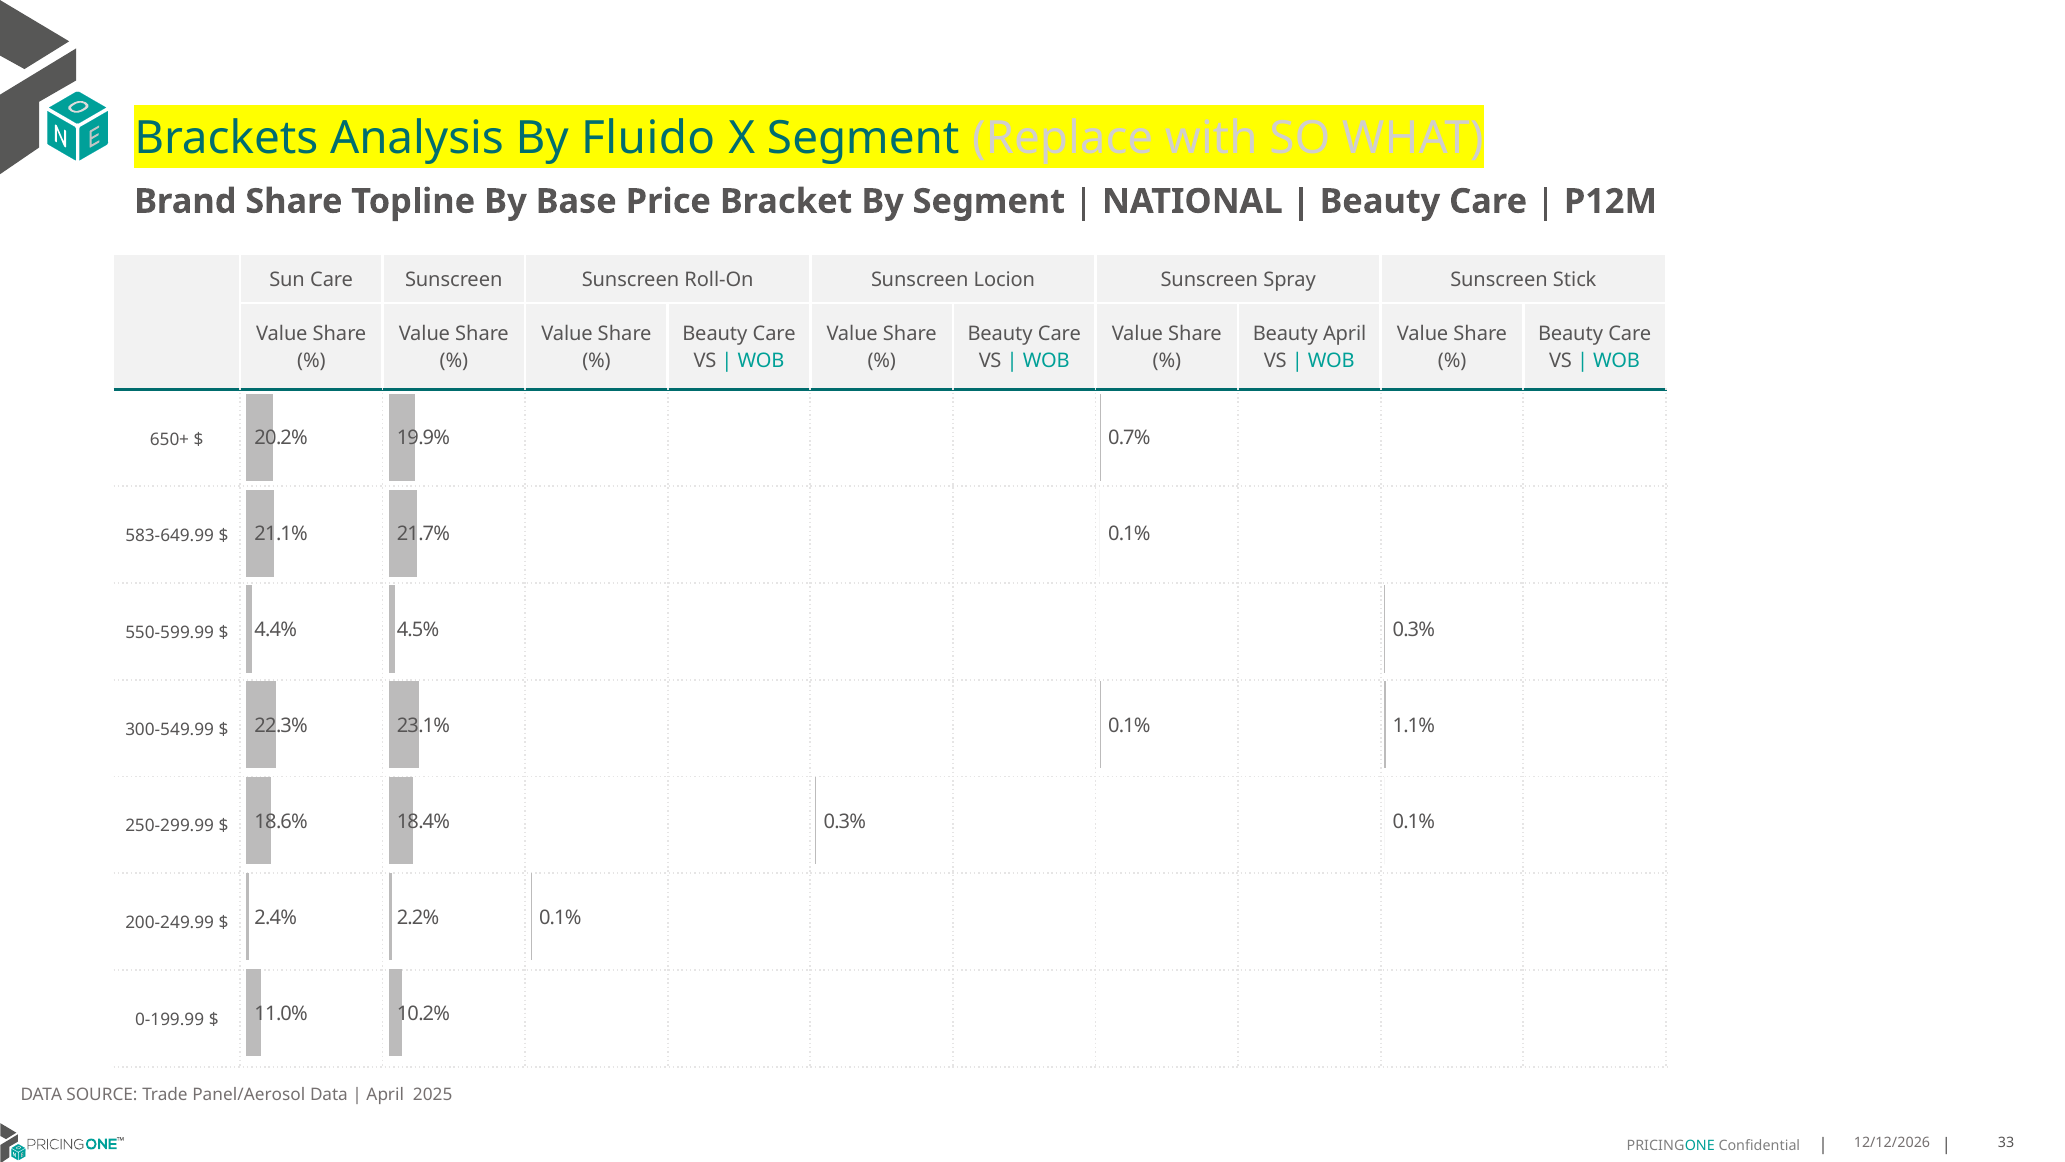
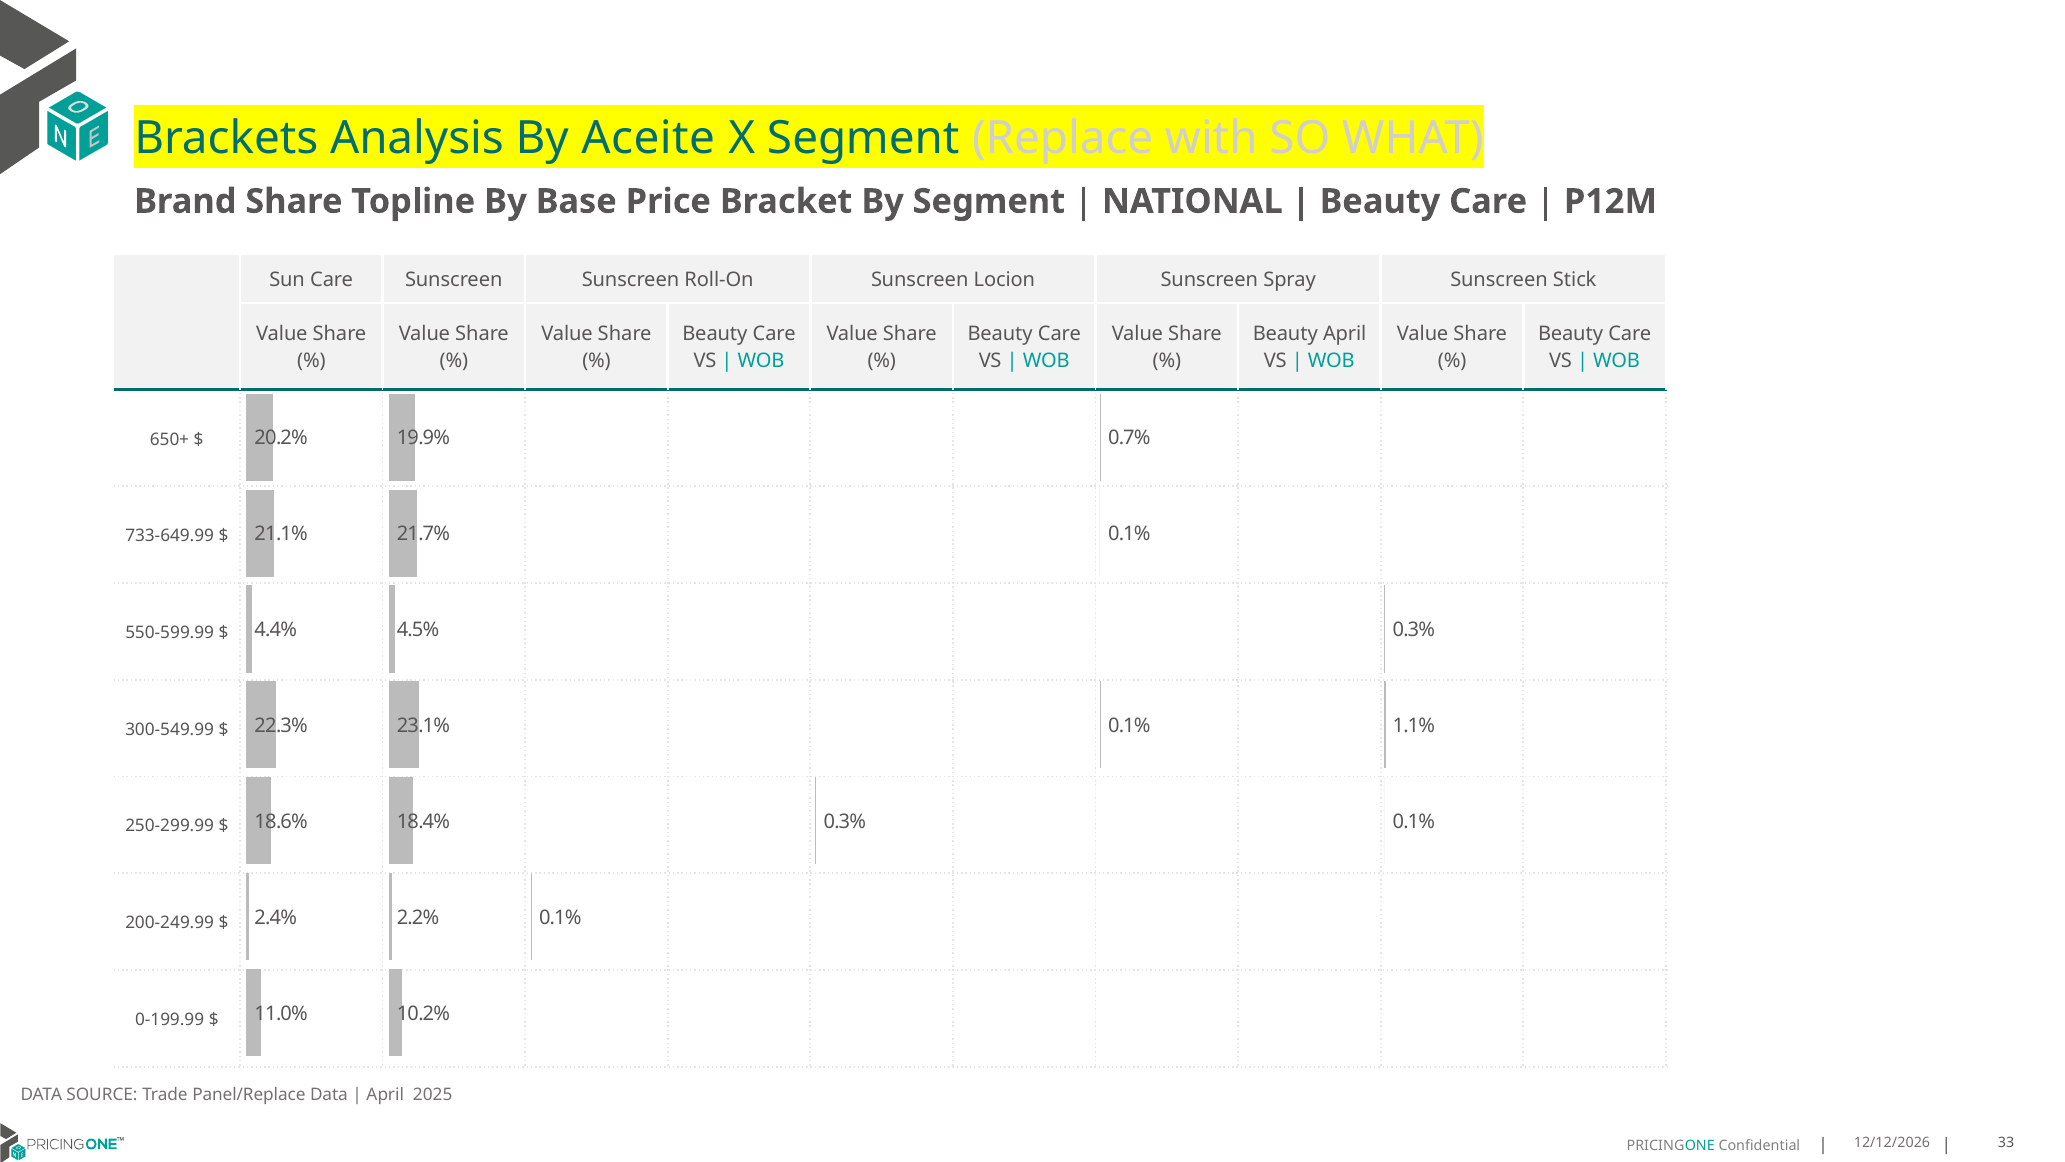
Fluido: Fluido -> Aceite
583-649.99: 583-649.99 -> 733-649.99
Panel/Aerosol: Panel/Aerosol -> Panel/Replace
